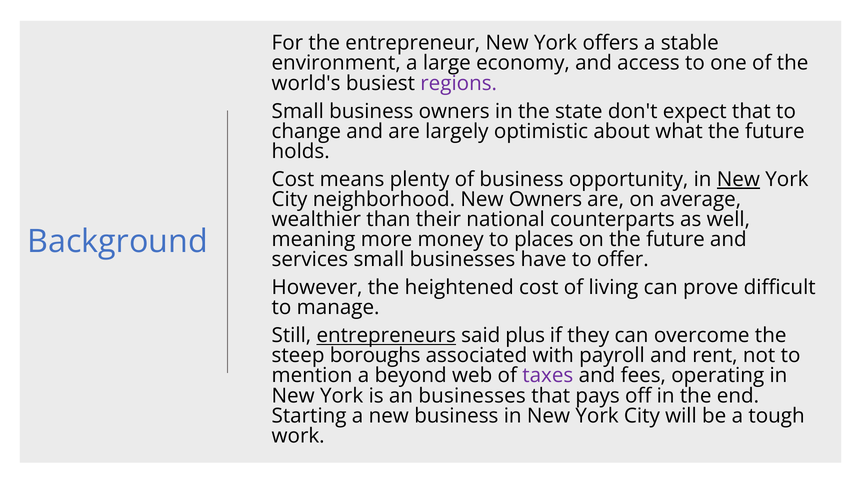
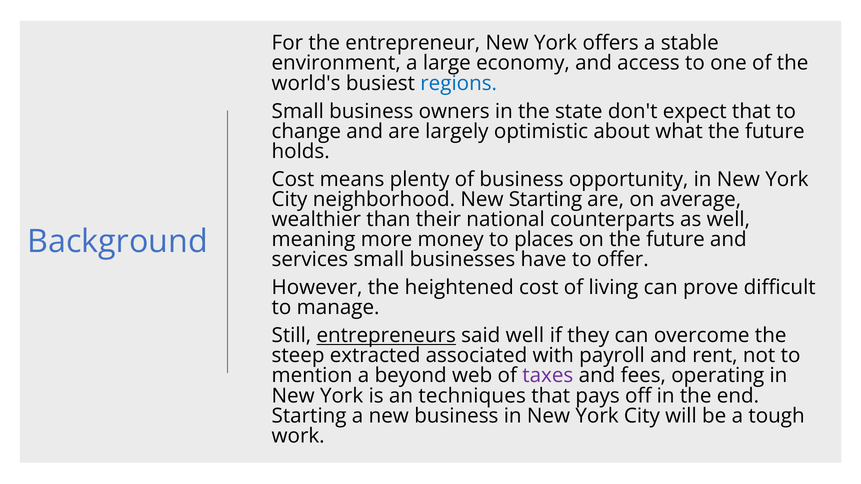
regions colour: purple -> blue
New at (738, 180) underline: present -> none
New Owners: Owners -> Starting
said plus: plus -> well
boroughs: boroughs -> extracted
an businesses: businesses -> techniques
